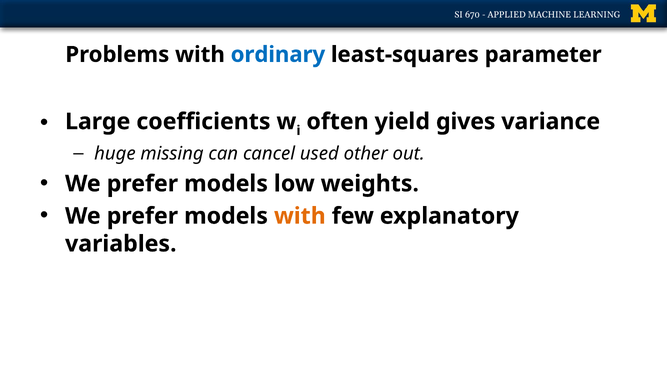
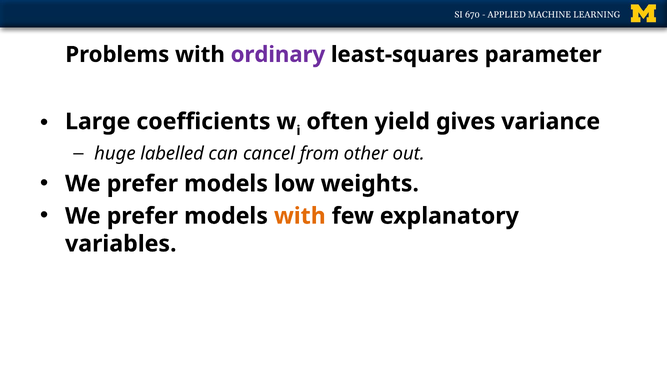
ordinary colour: blue -> purple
missing: missing -> labelled
used: used -> from
